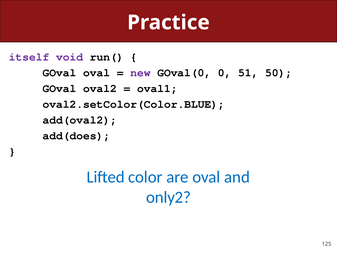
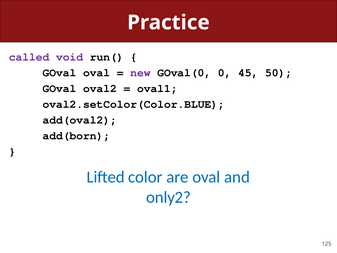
itself: itself -> called
51: 51 -> 45
add(does: add(does -> add(born
